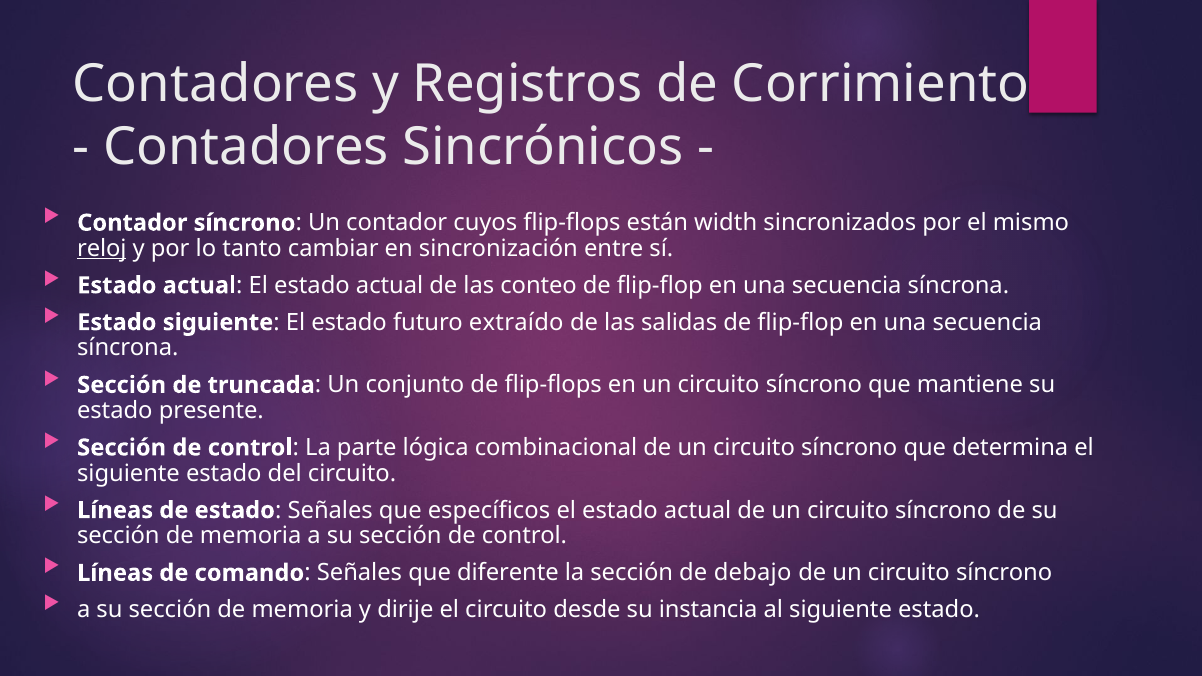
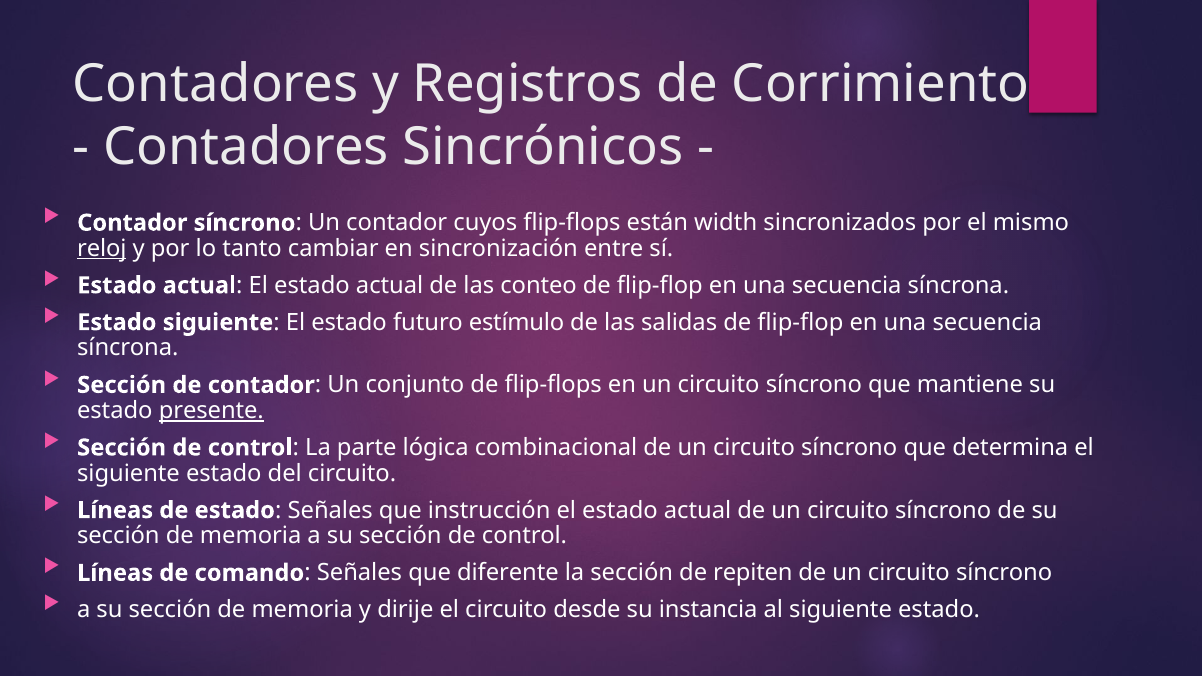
extraído: extraído -> estímulo
de truncada: truncada -> contador
presente underline: none -> present
específicos: específicos -> instrucción
debajo: debajo -> repiten
